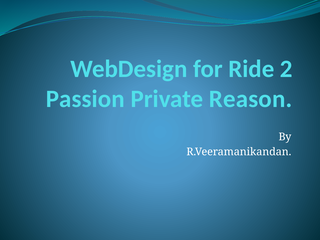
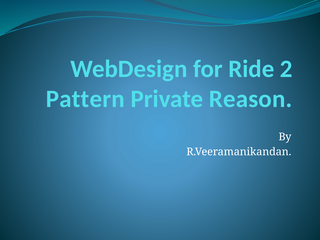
Passion: Passion -> Pattern
